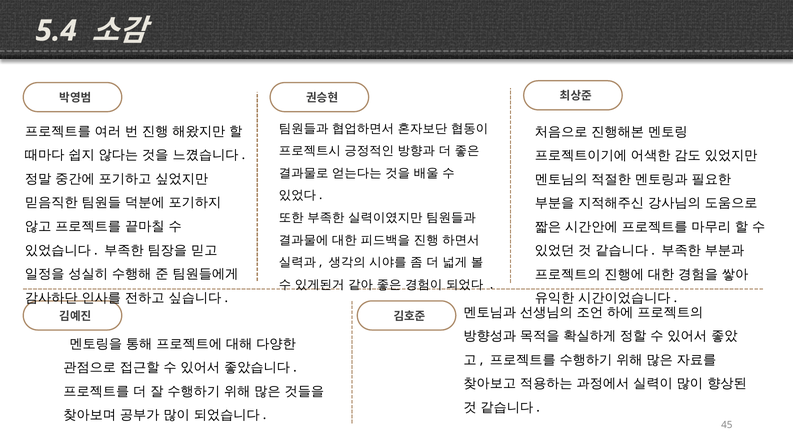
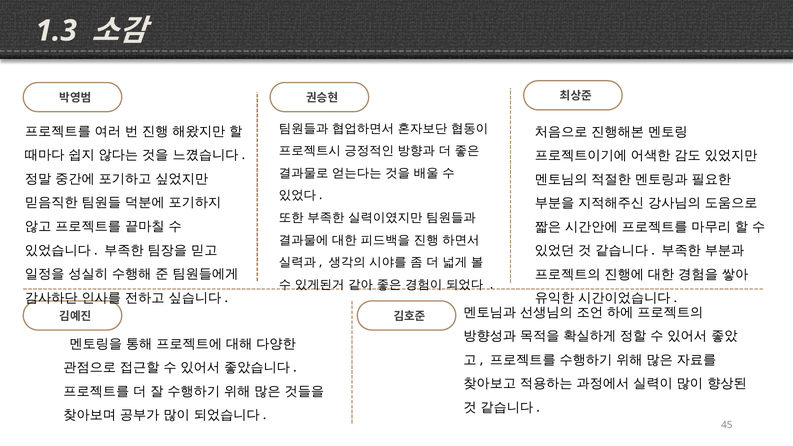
5.4: 5.4 -> 1.3
